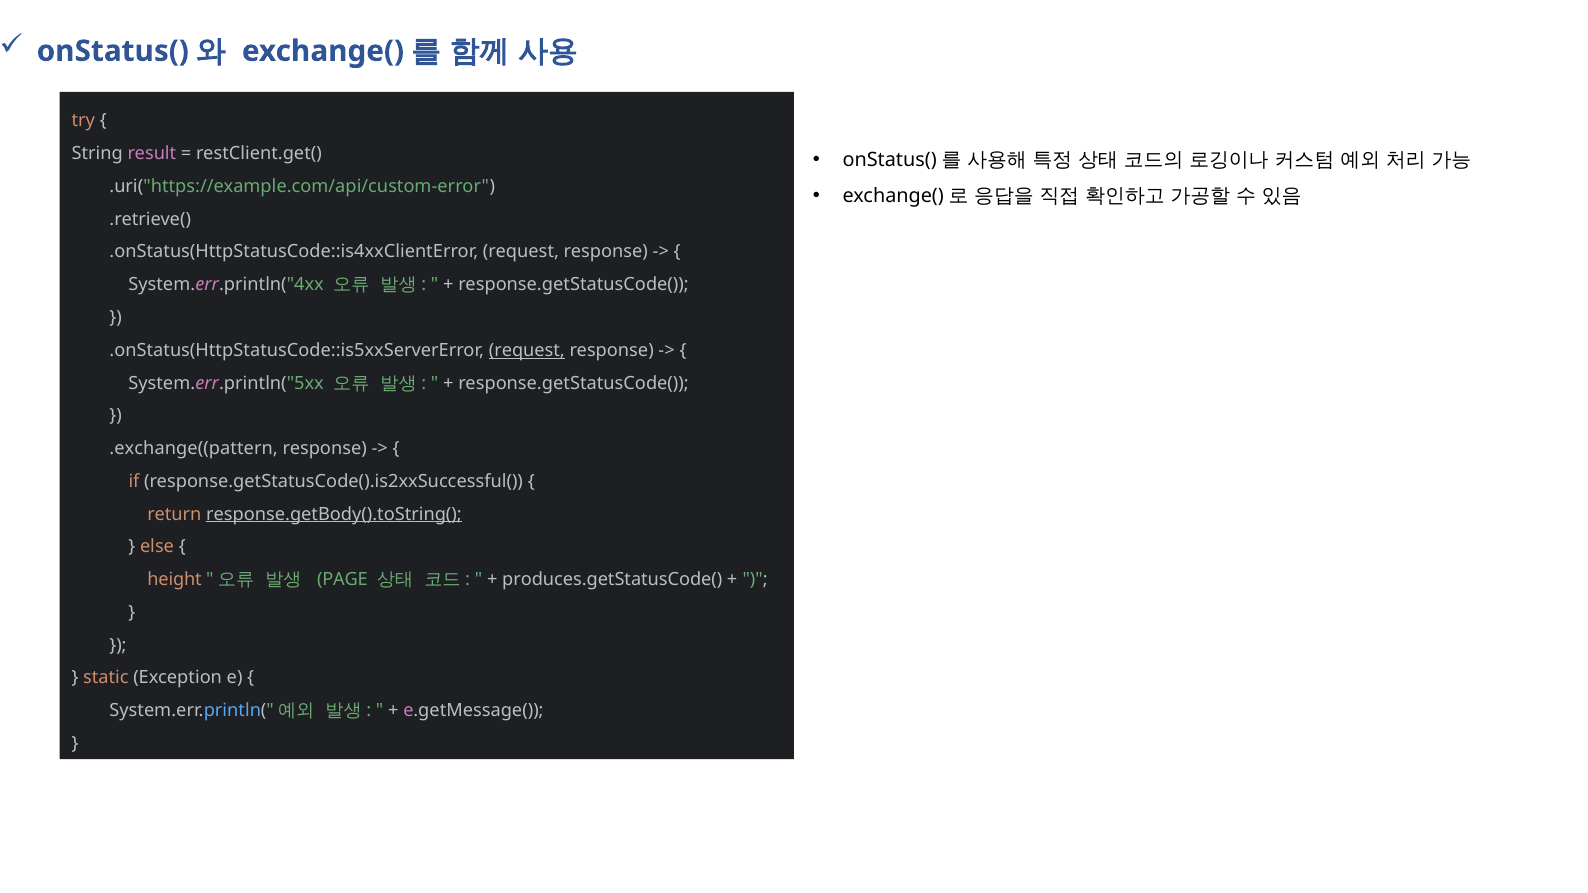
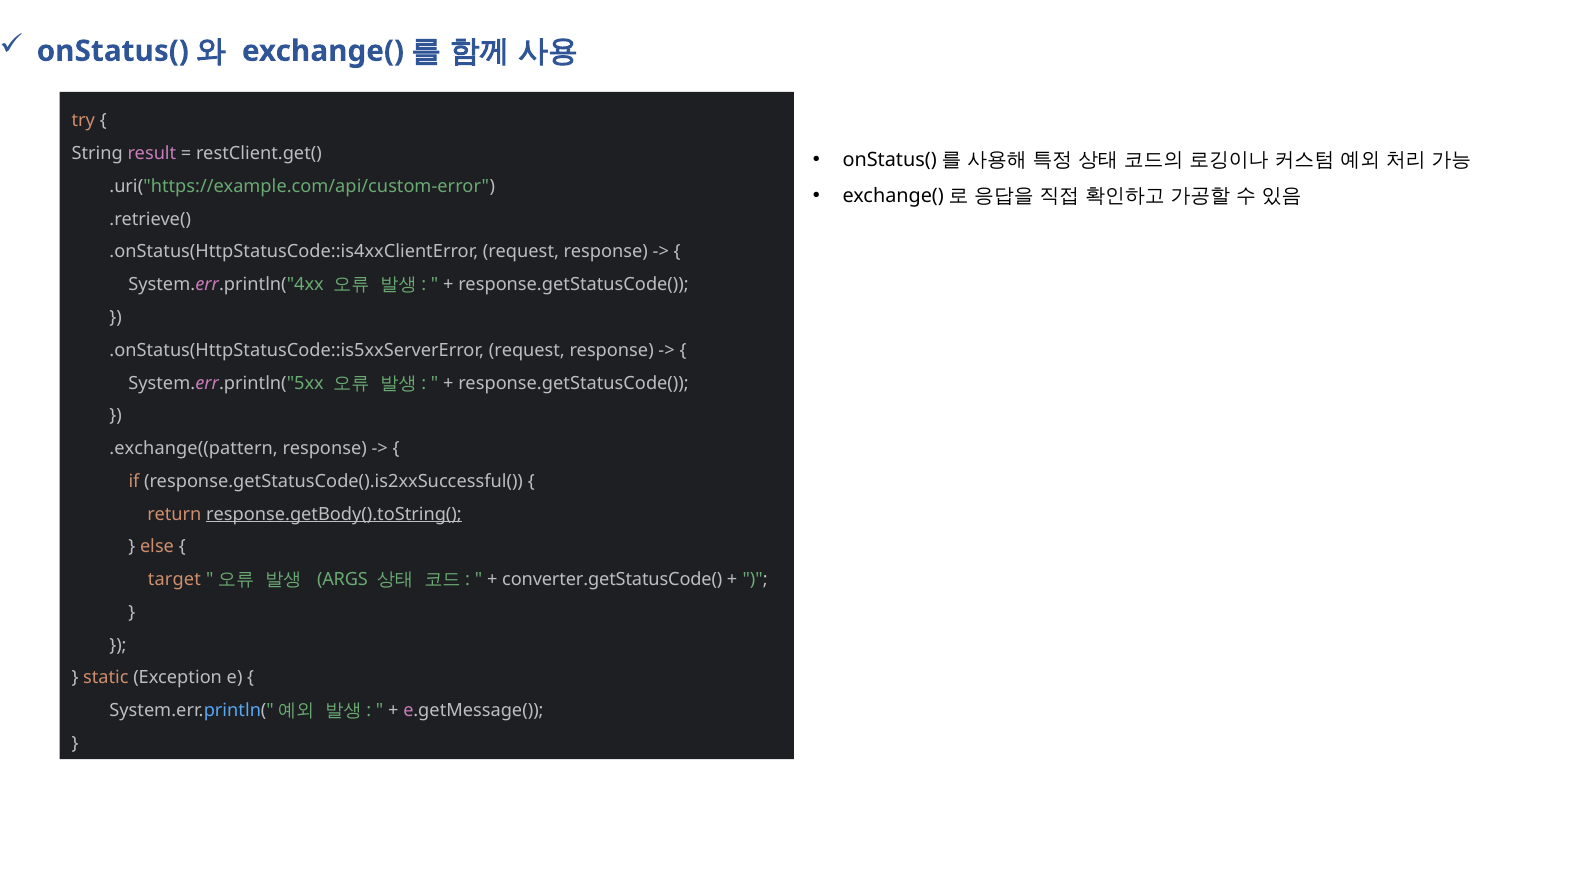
request at (527, 350) underline: present -> none
height: height -> target
PAGE: PAGE -> ARGS
produces.getStatusCode(: produces.getStatusCode( -> converter.getStatusCode(
